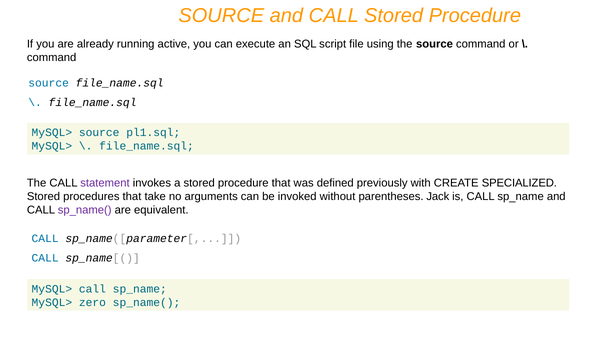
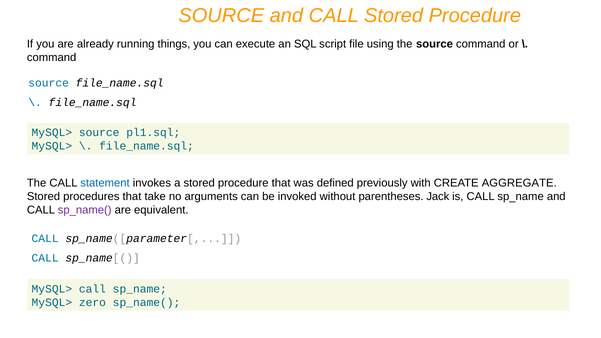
active: active -> things
statement colour: purple -> blue
SPECIALIZED: SPECIALIZED -> AGGREGATE
